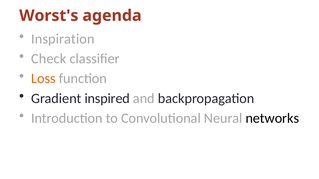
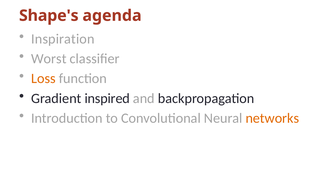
Worst's: Worst's -> Shape's
Check: Check -> Worst
networks colour: black -> orange
